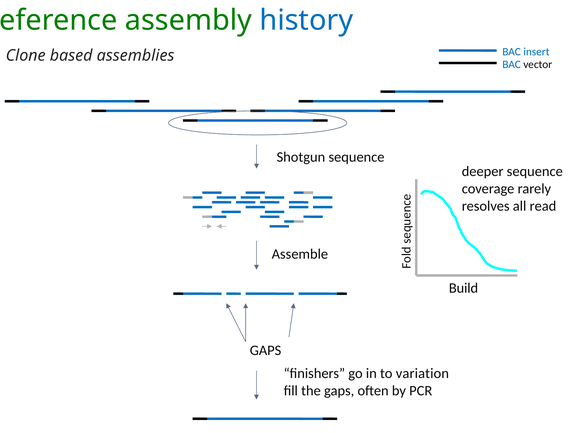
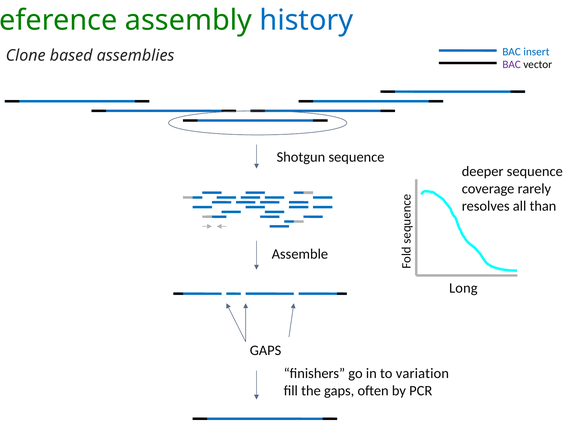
BAC at (512, 64) colour: blue -> purple
read: read -> than
Build: Build -> Long
